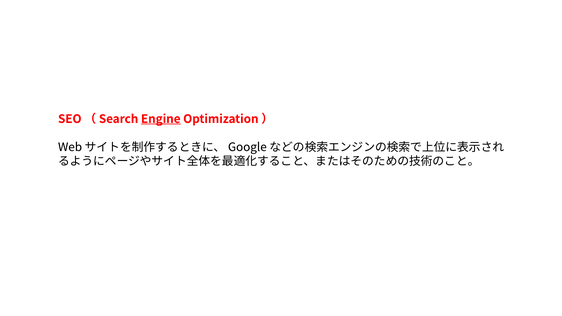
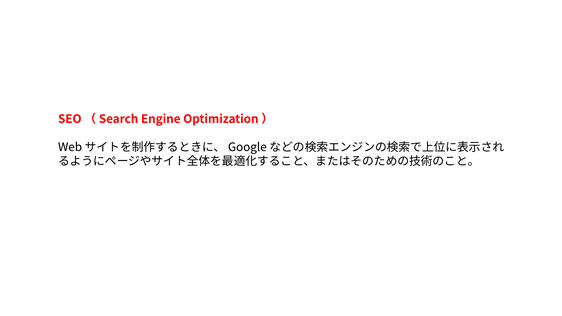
Engine underline: present -> none
